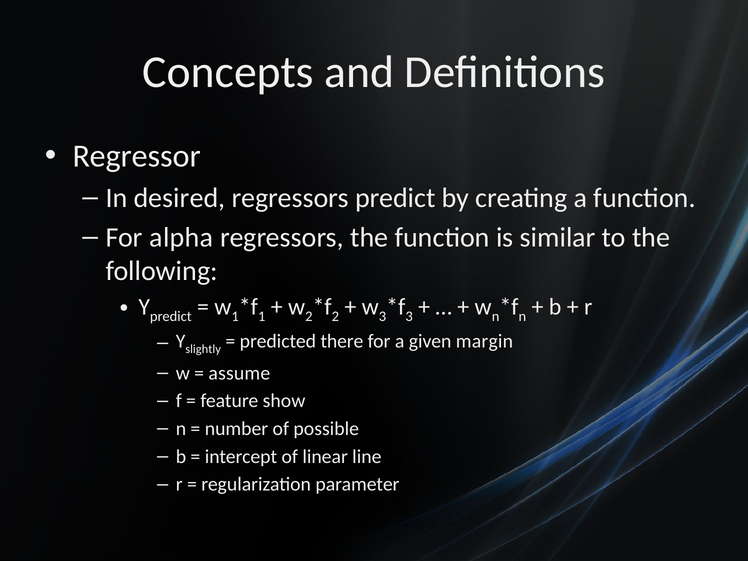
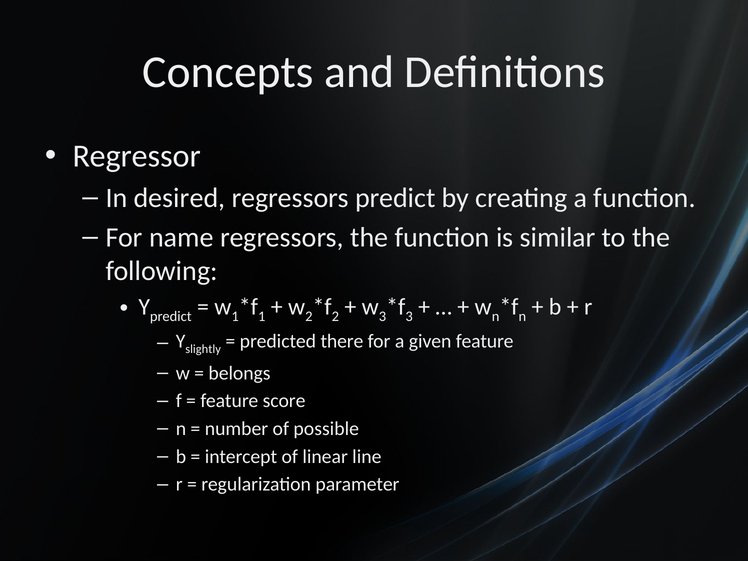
alpha: alpha -> name
given margin: margin -> feature
assume: assume -> belongs
show: show -> score
